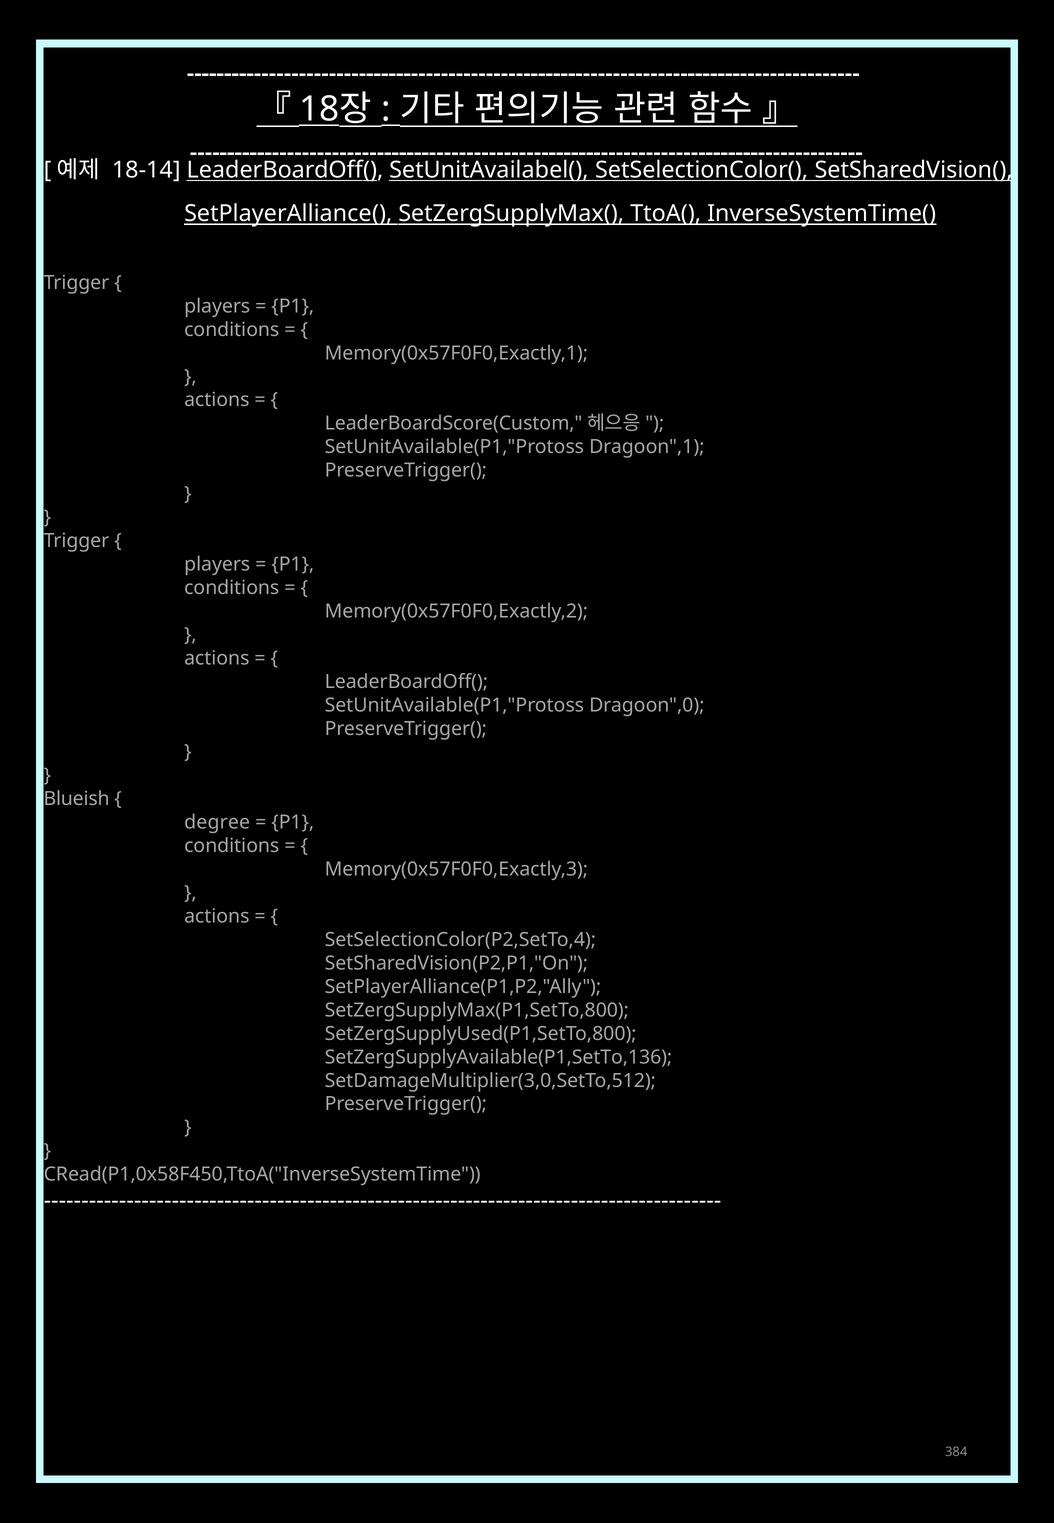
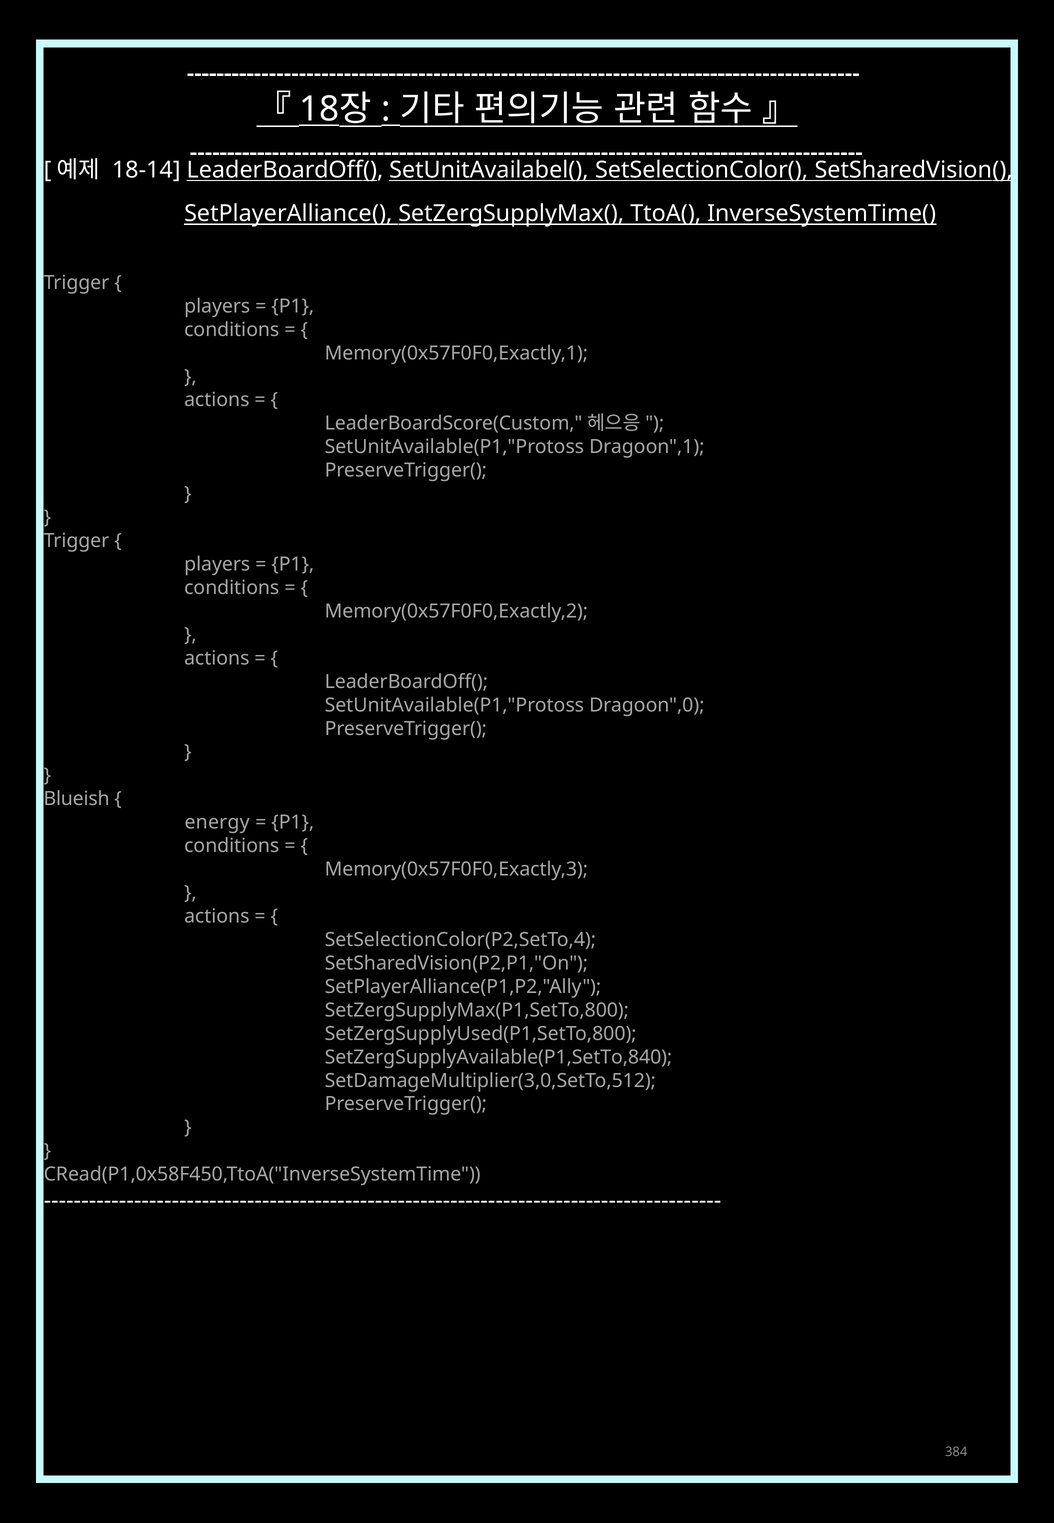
degree: degree -> energy
SetZergSupplyAvailable(P1,SetTo,136: SetZergSupplyAvailable(P1,SetTo,136 -> SetZergSupplyAvailable(P1,SetTo,840
